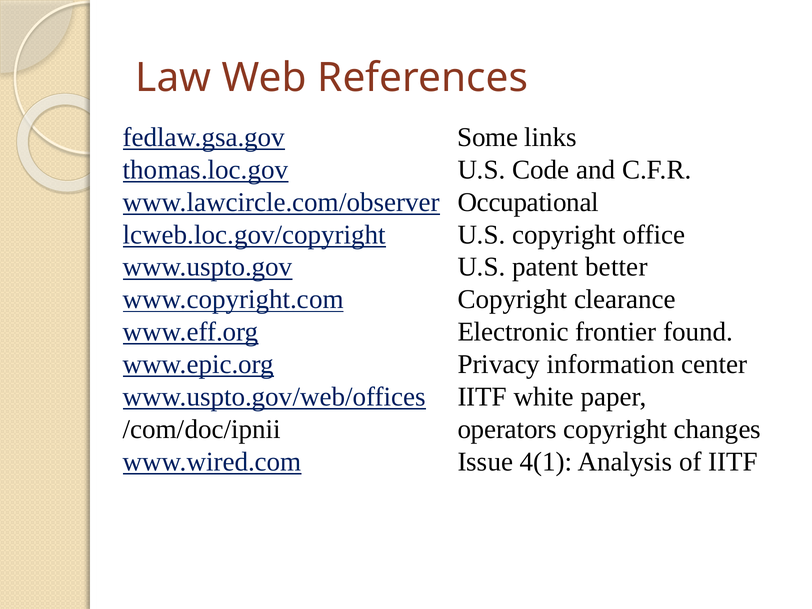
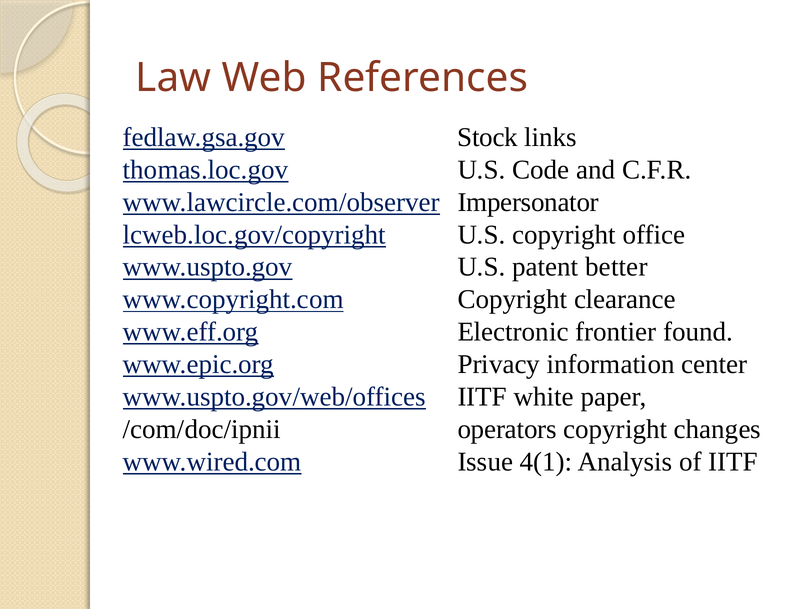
Some: Some -> Stock
Occupational: Occupational -> Impersonator
